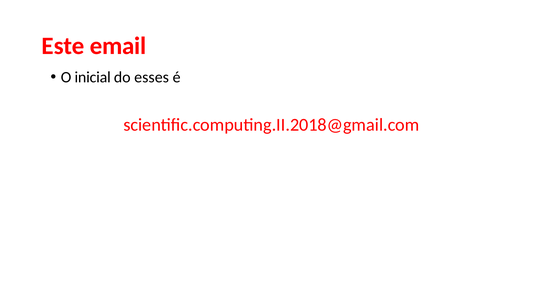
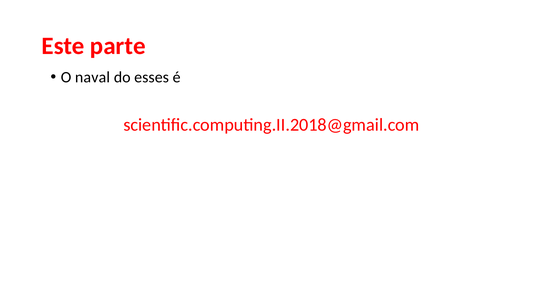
email: email -> parte
inicial: inicial -> naval
